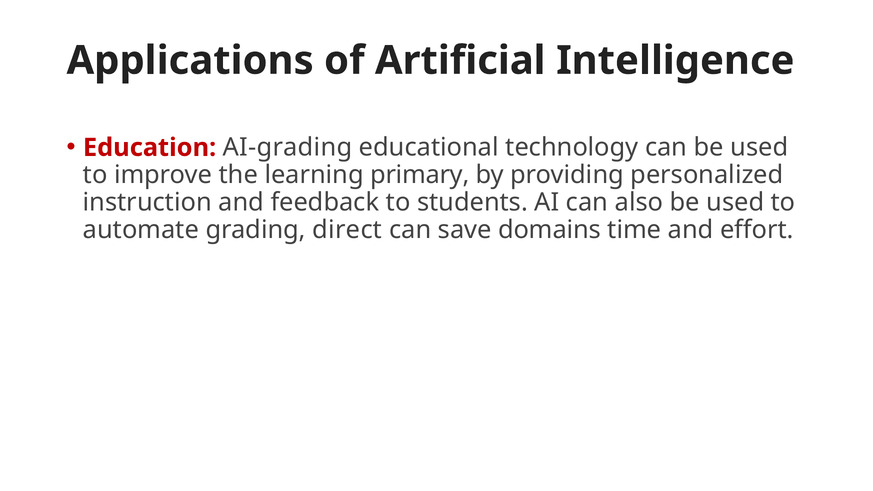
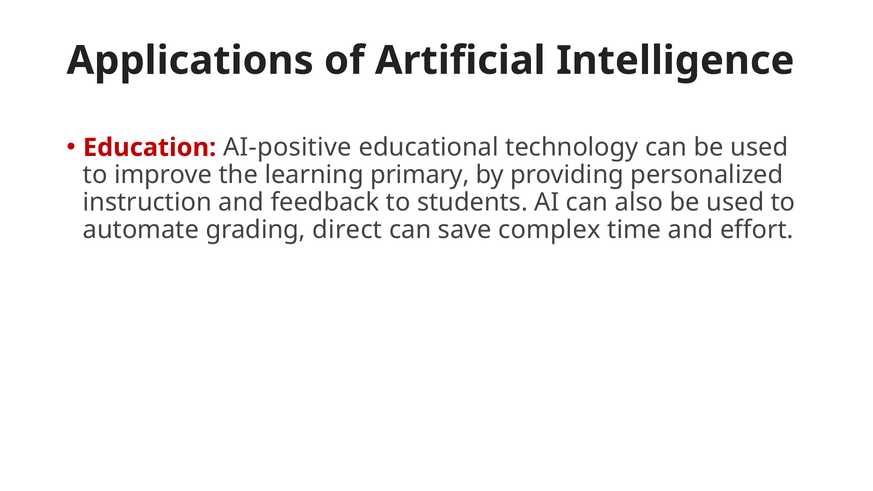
AI-grading: AI-grading -> AI-positive
domains: domains -> complex
